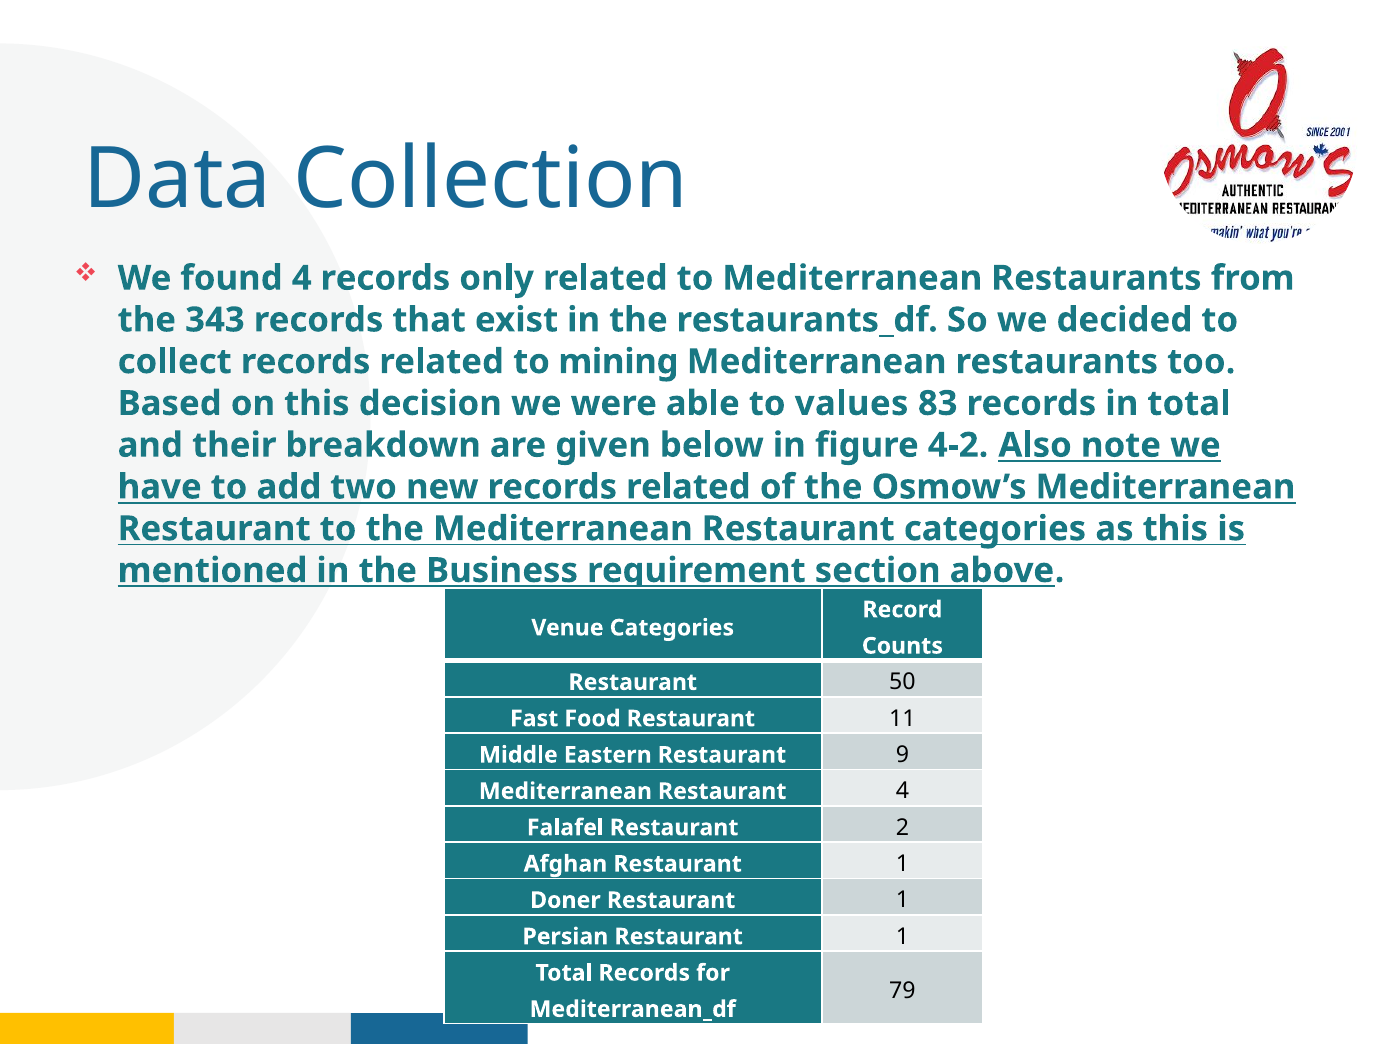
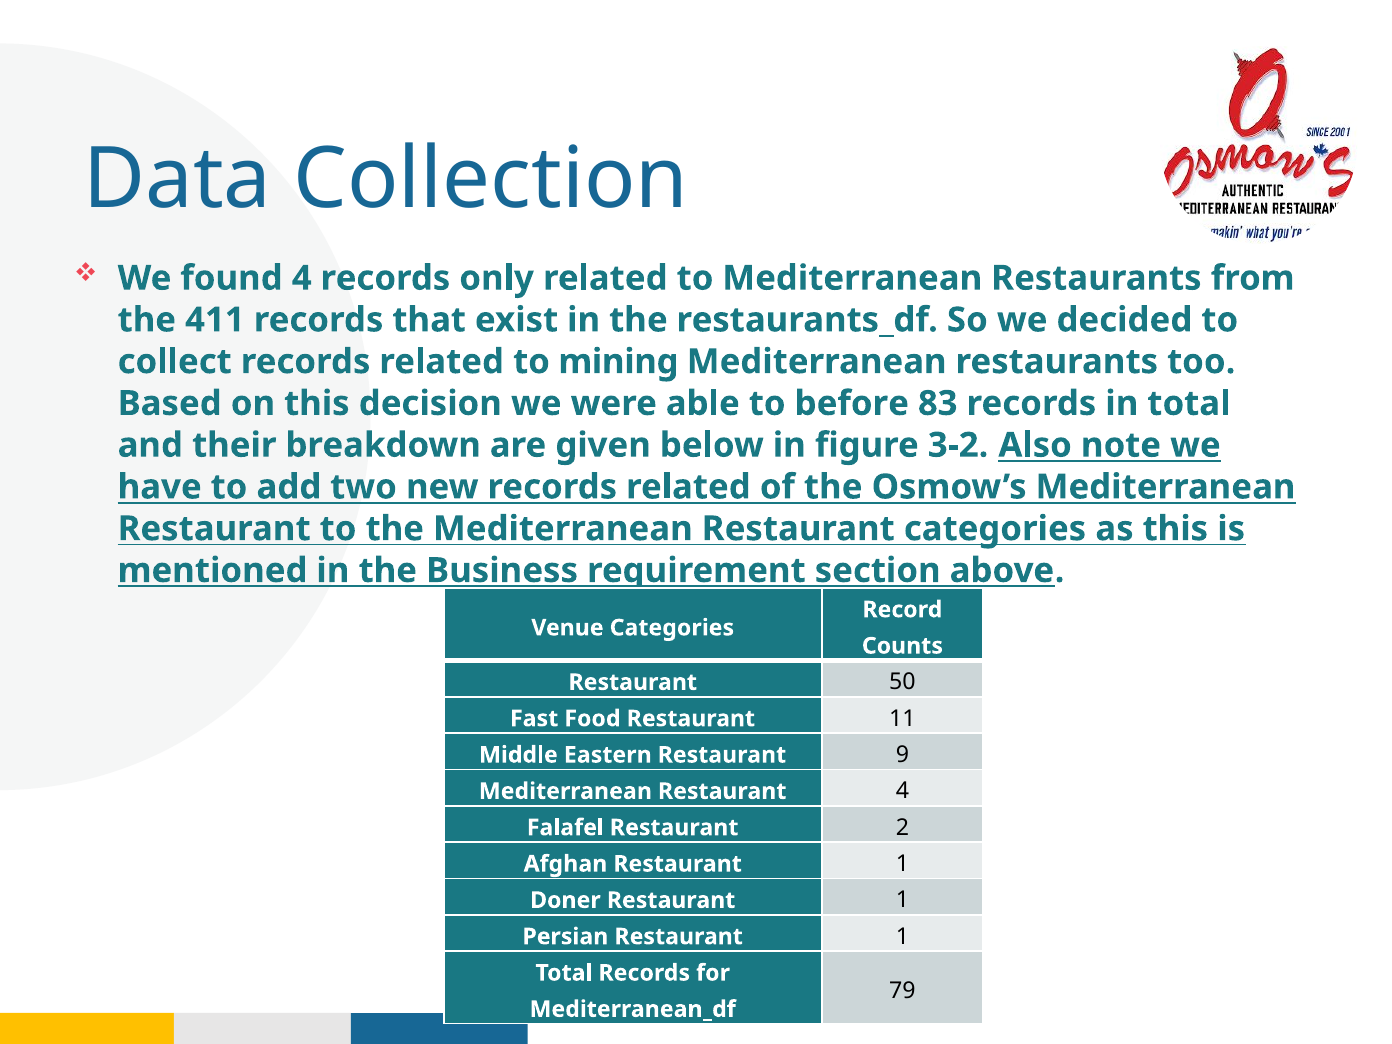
343: 343 -> 411
values: values -> before
4-2: 4-2 -> 3-2
